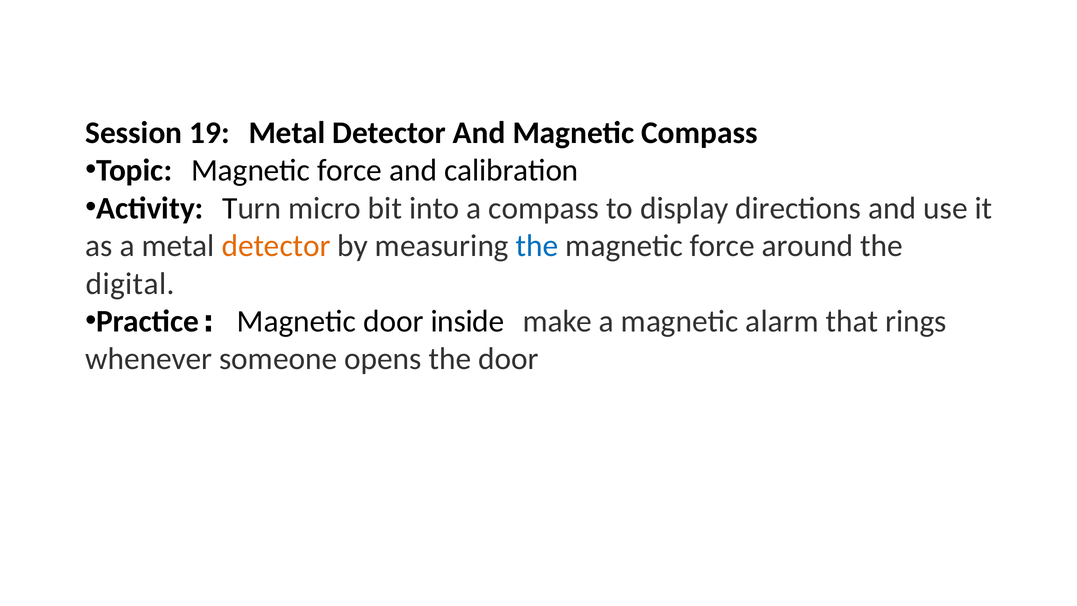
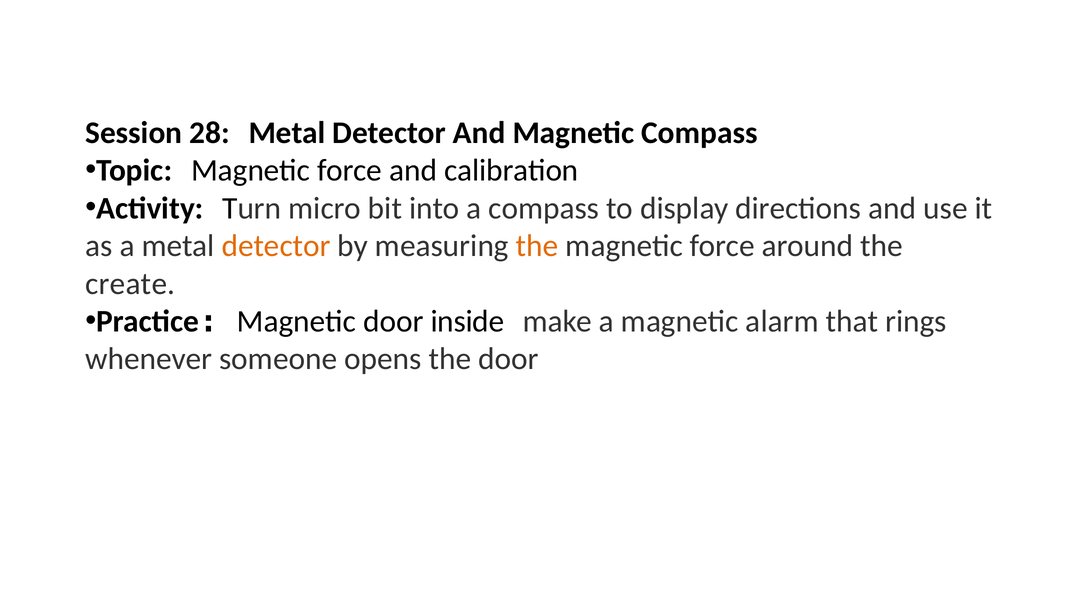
19: 19 -> 28
the at (537, 246) colour: blue -> orange
digital: digital -> create
